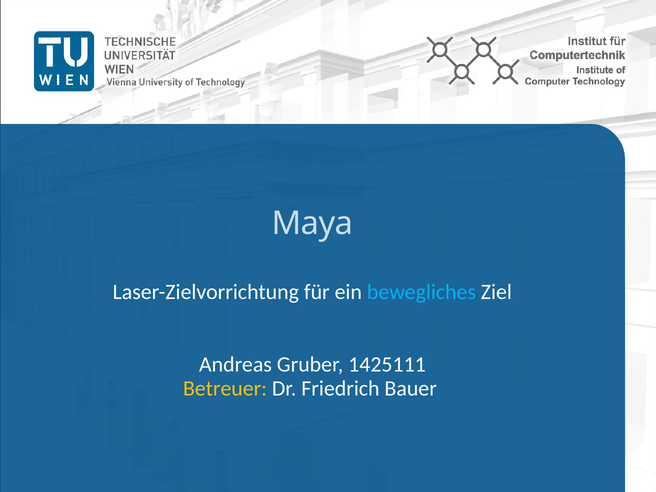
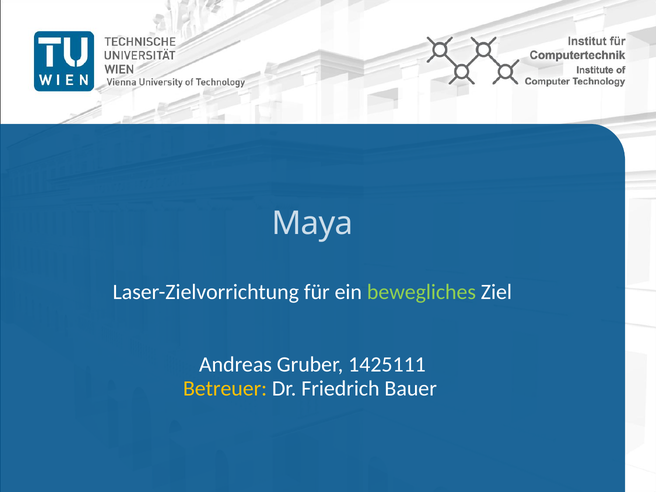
bewegliches colour: light blue -> light green
